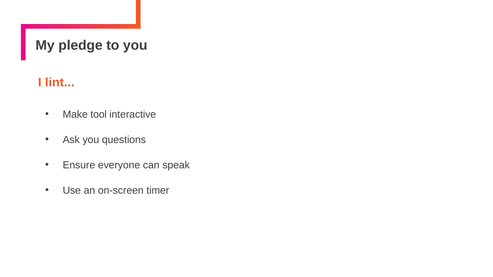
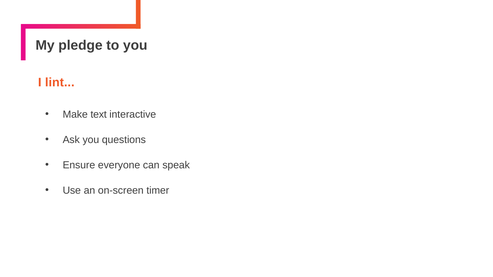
tool: tool -> text
